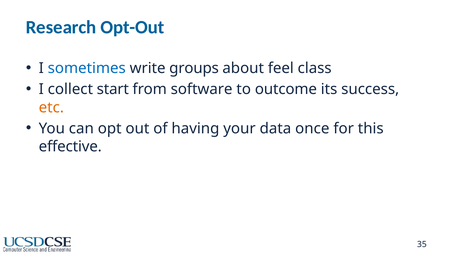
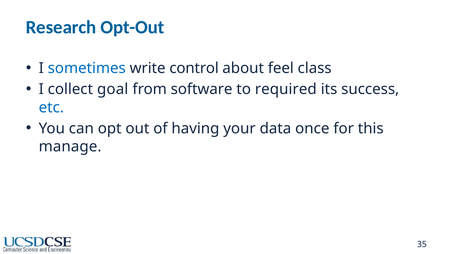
groups: groups -> control
start: start -> goal
outcome: outcome -> required
etc colour: orange -> blue
effective: effective -> manage
